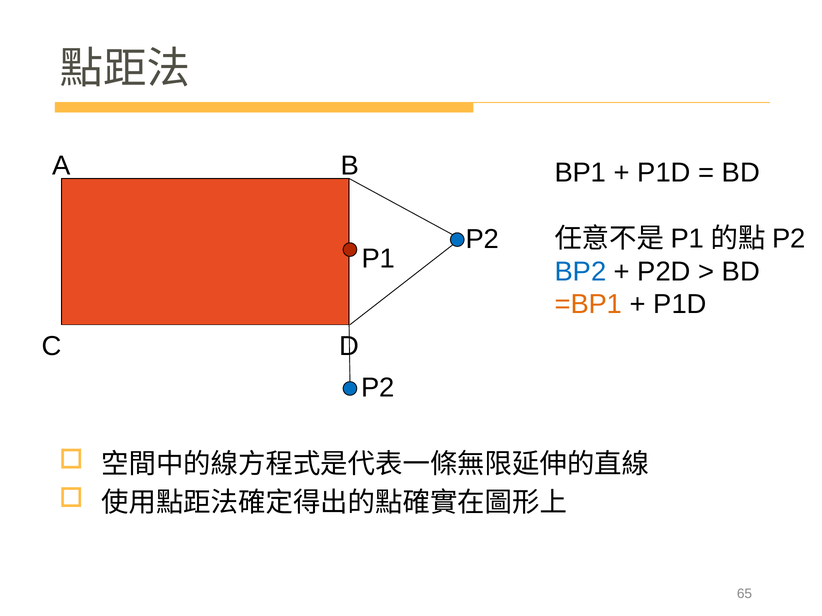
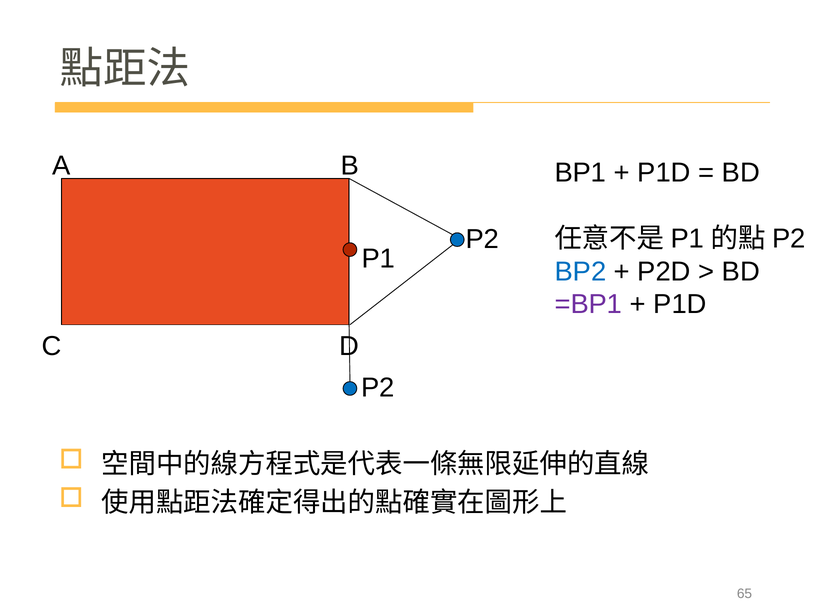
=BP1 colour: orange -> purple
